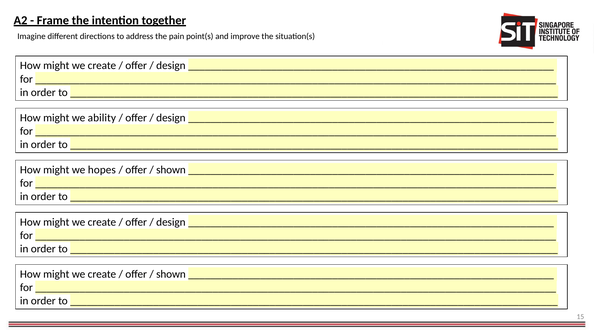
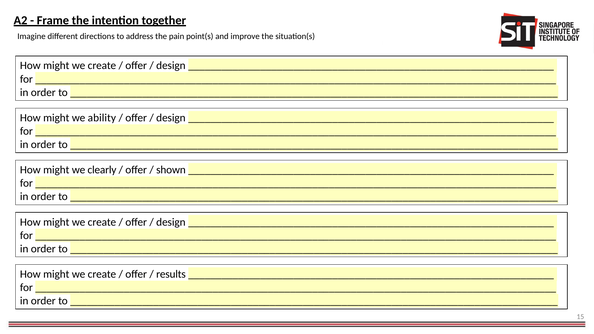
hopes: hopes -> clearly
shown at (171, 274): shown -> results
